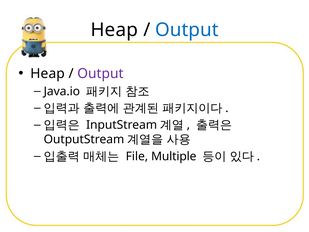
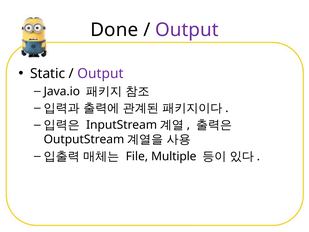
Heap at (114, 30): Heap -> Done
Output at (187, 30) colour: blue -> purple
Heap at (48, 73): Heap -> Static
